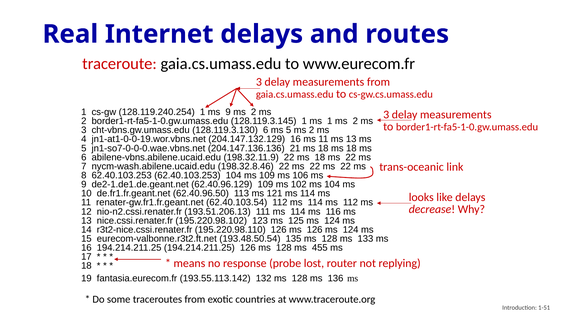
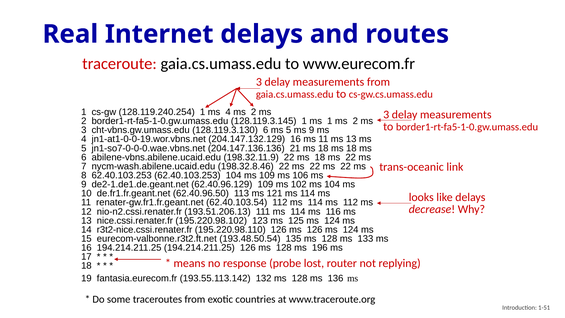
1 ms 9: 9 -> 4
5 ms 2: 2 -> 9
455: 455 -> 196
